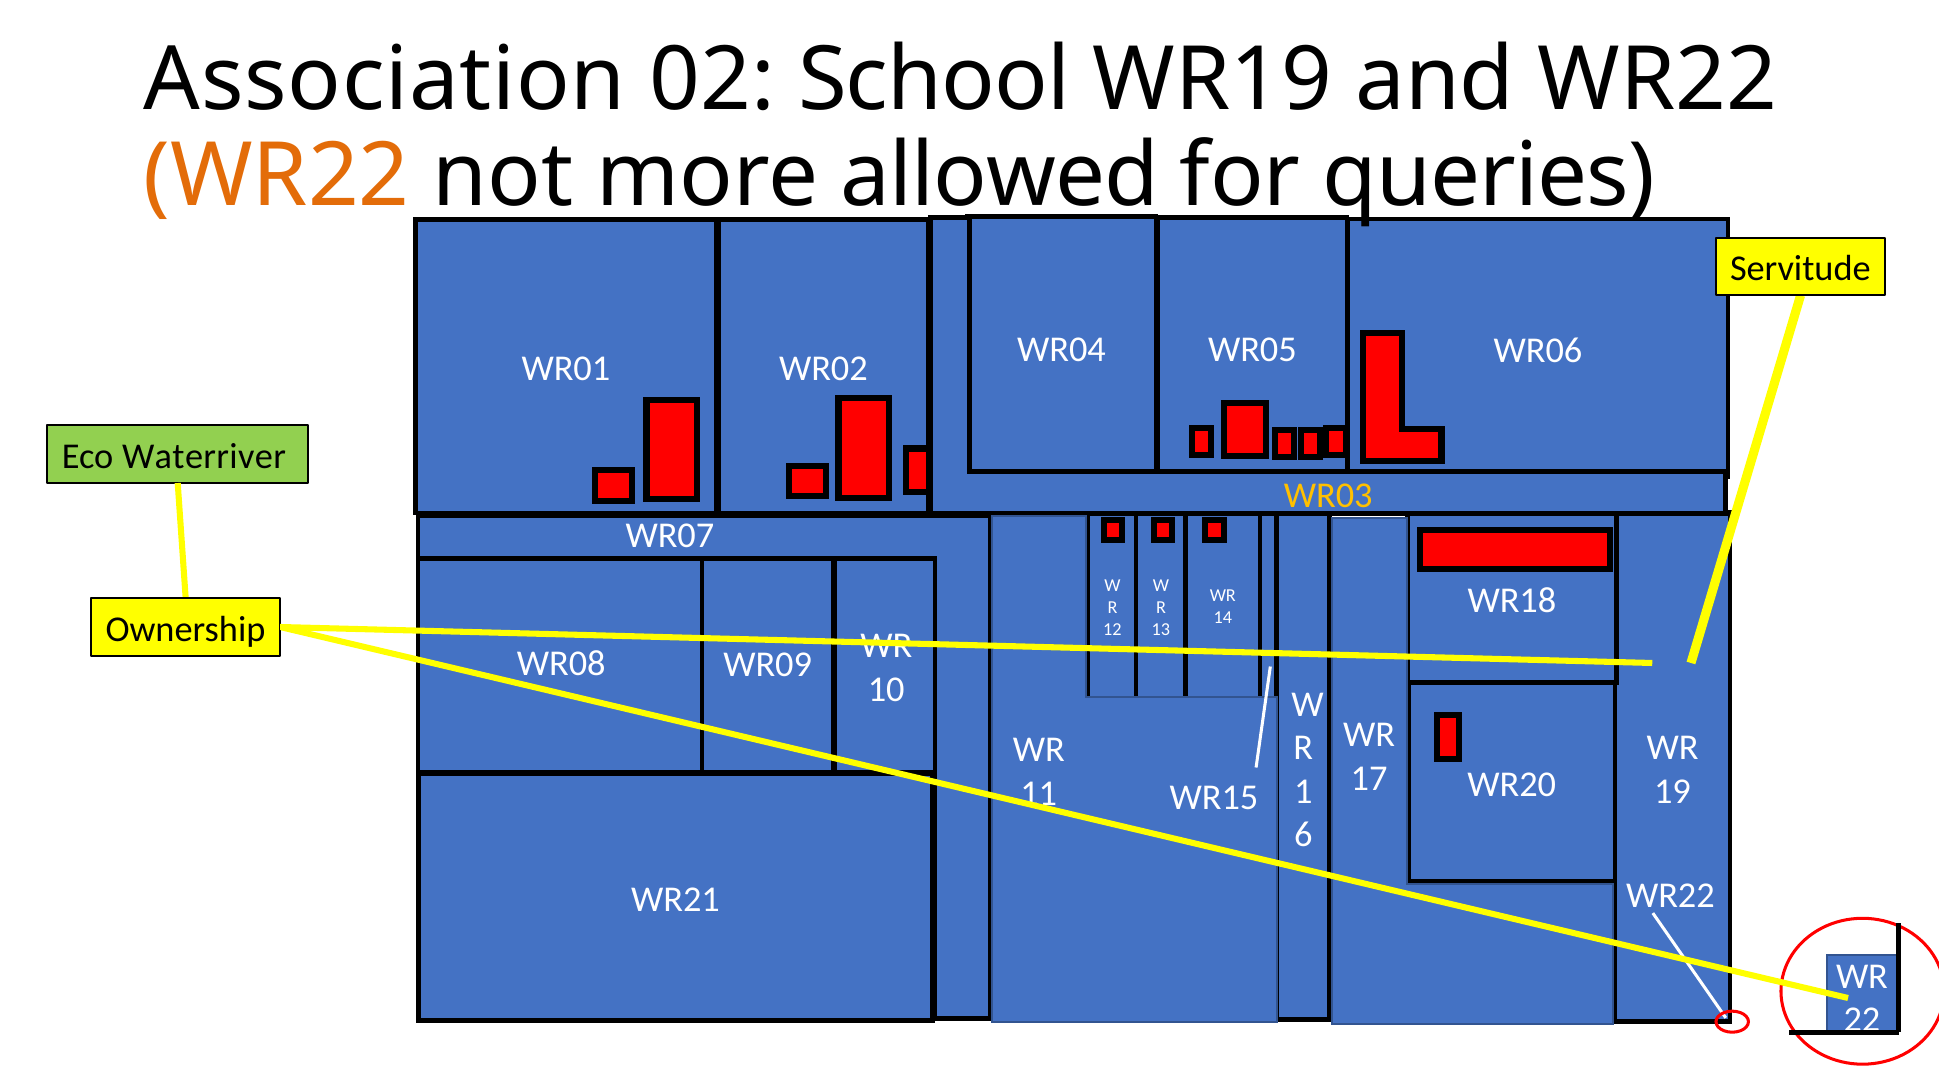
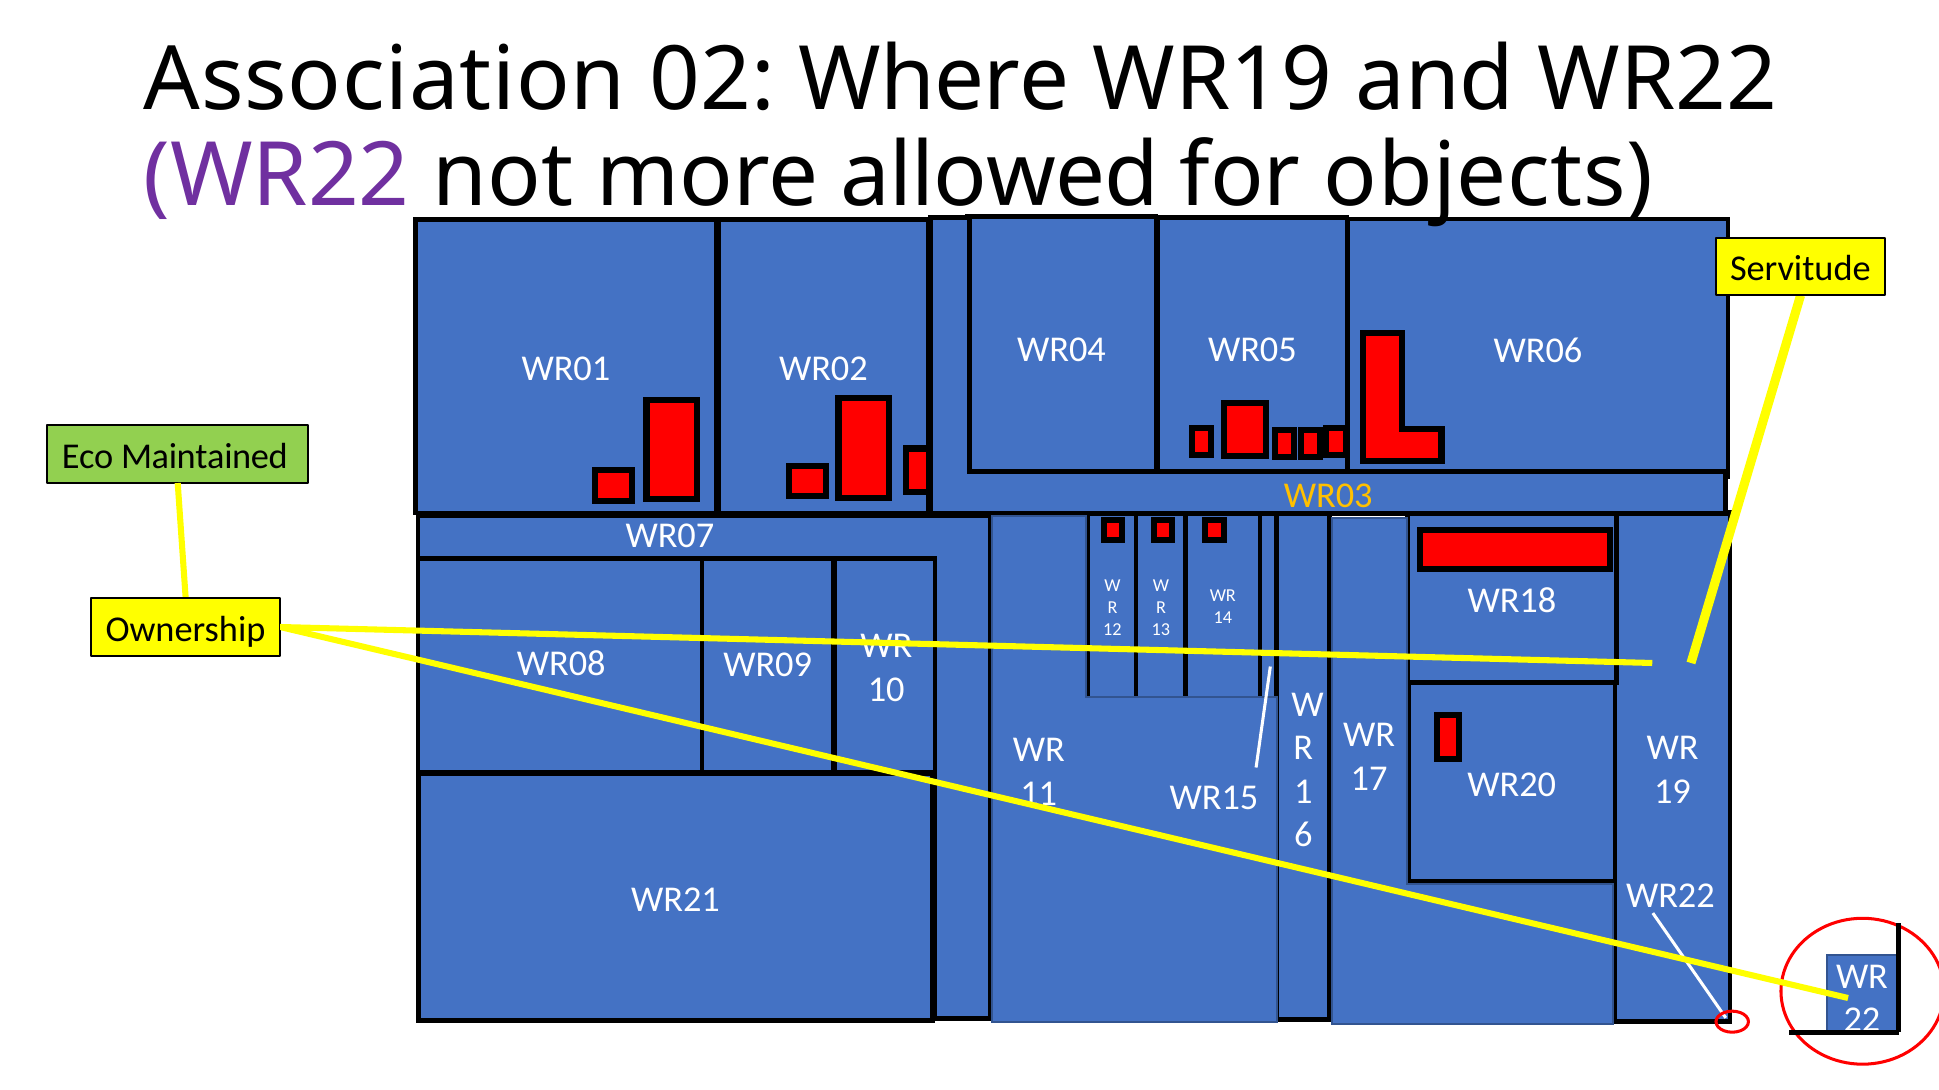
School: School -> Where
WR22 at (277, 176) colour: orange -> purple
queries: queries -> objects
Waterriver: Waterriver -> Maintained
